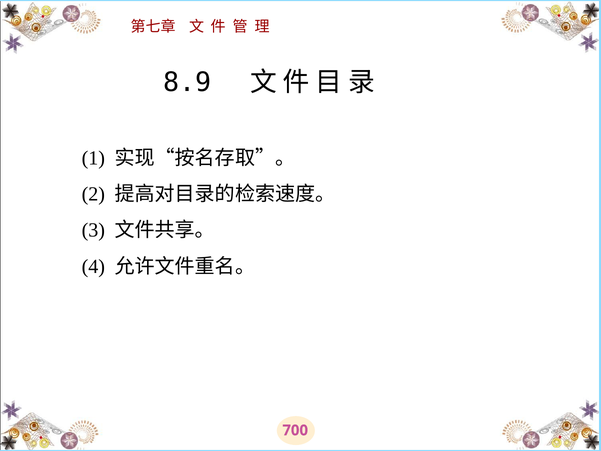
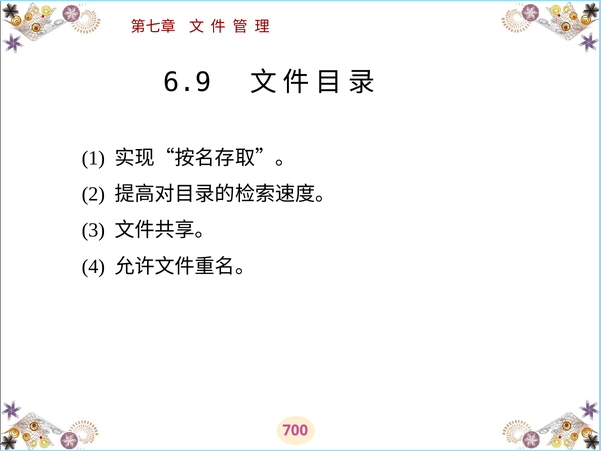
8.9: 8.9 -> 6.9
